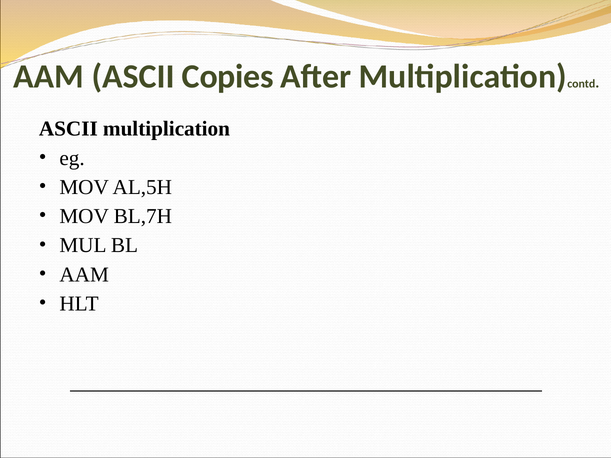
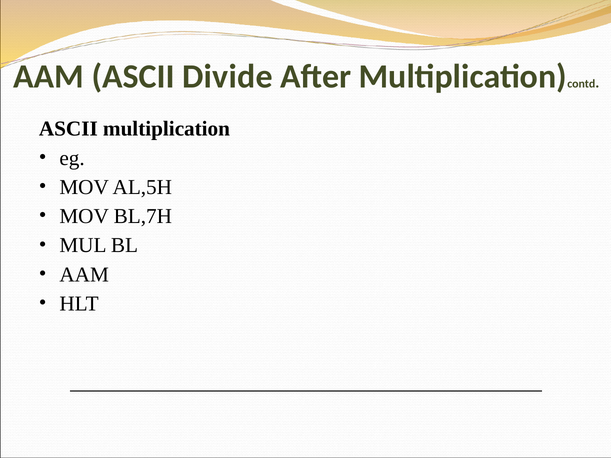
Copies: Copies -> Divide
